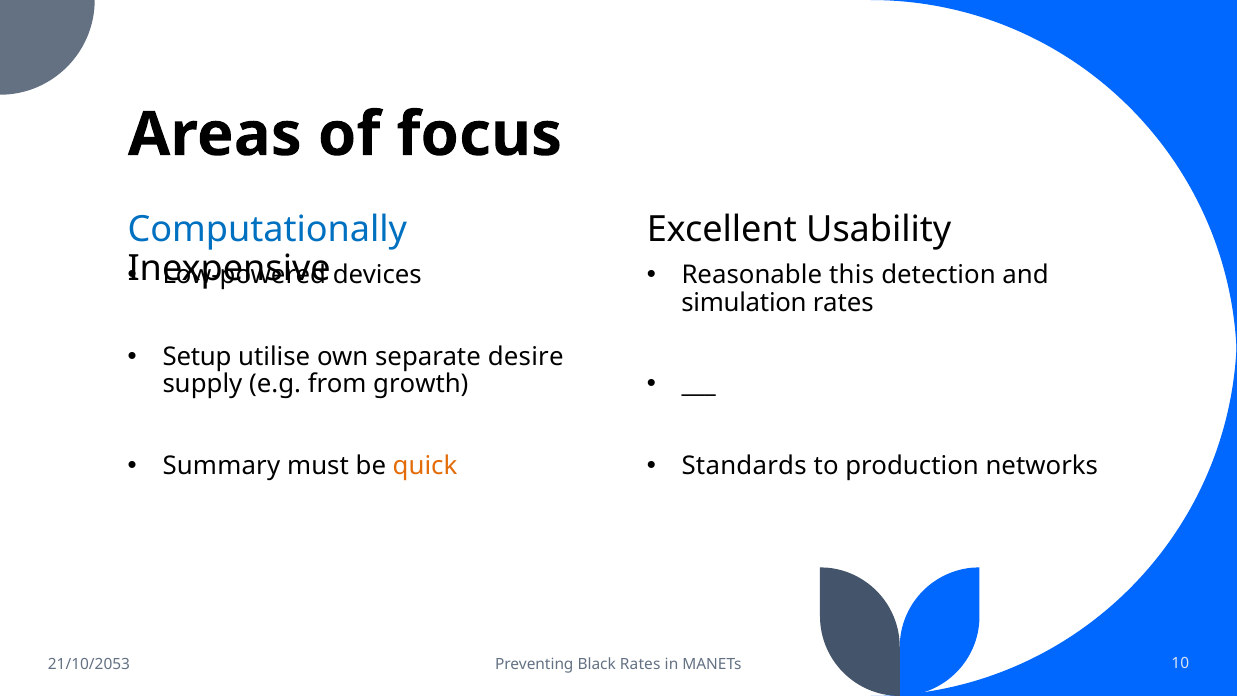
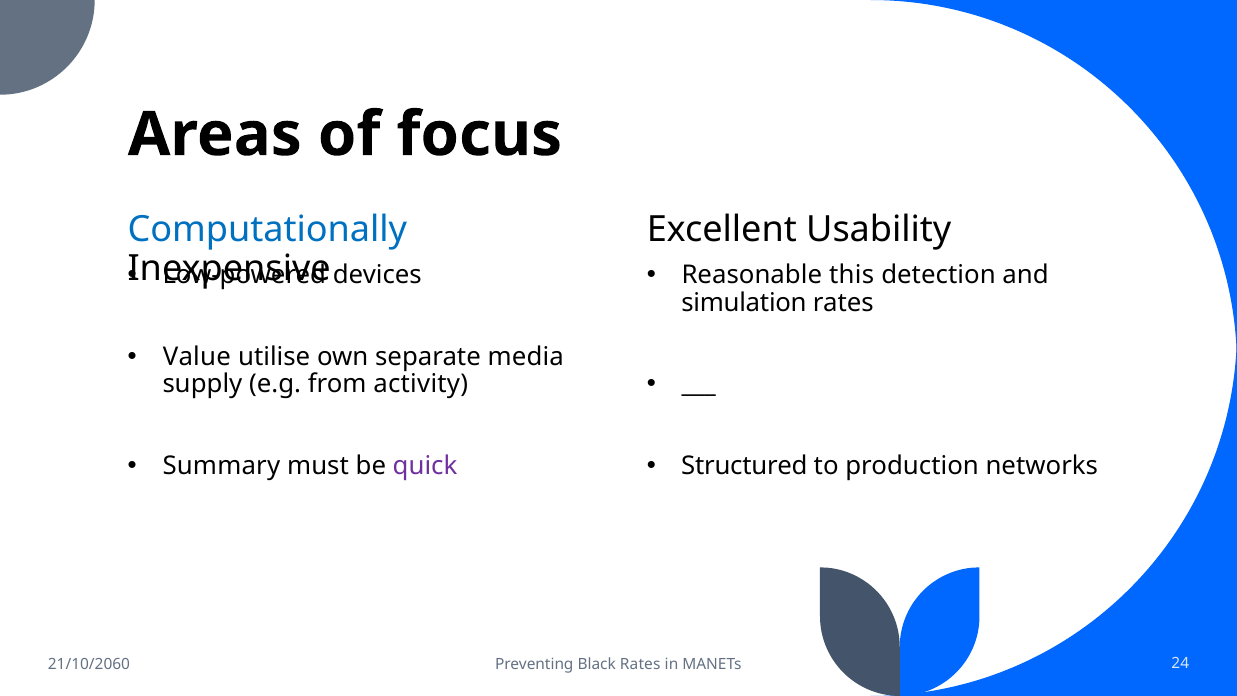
Setup: Setup -> Value
desire: desire -> media
growth: growth -> activity
quick colour: orange -> purple
Standards: Standards -> Structured
21/10/2053: 21/10/2053 -> 21/10/2060
10: 10 -> 24
